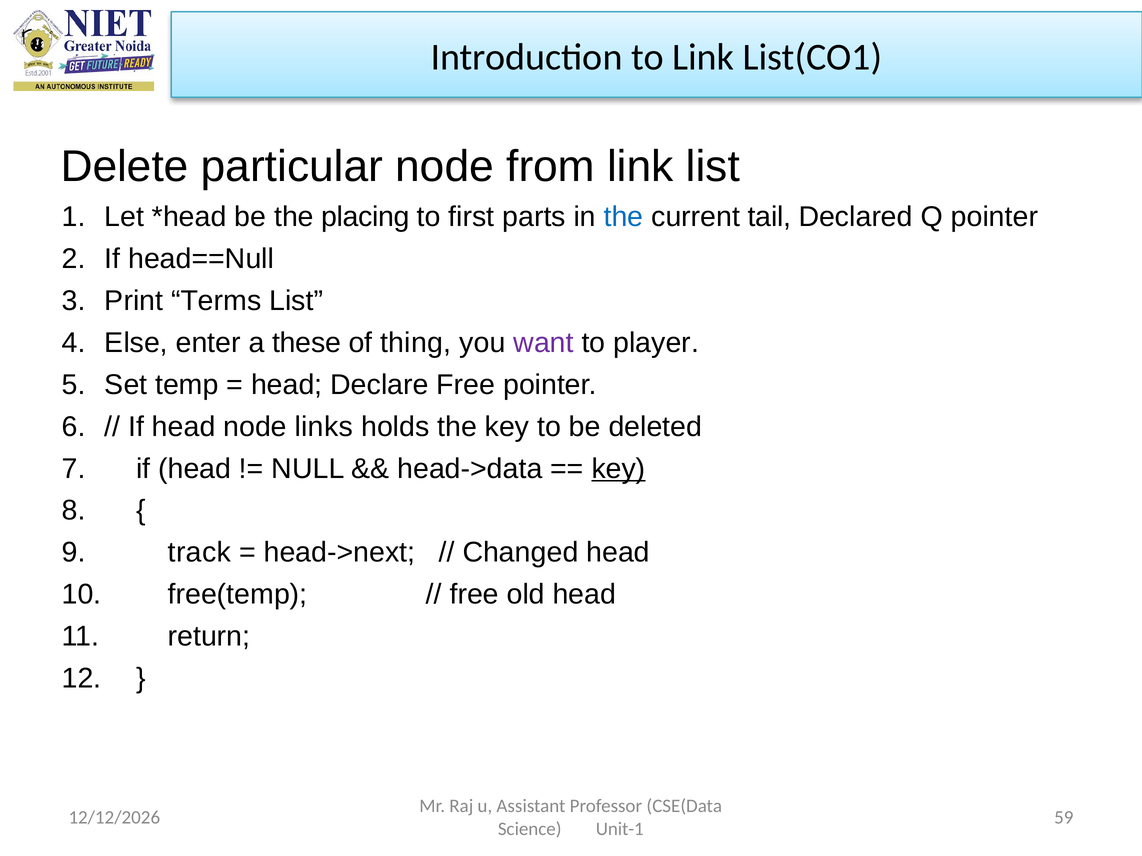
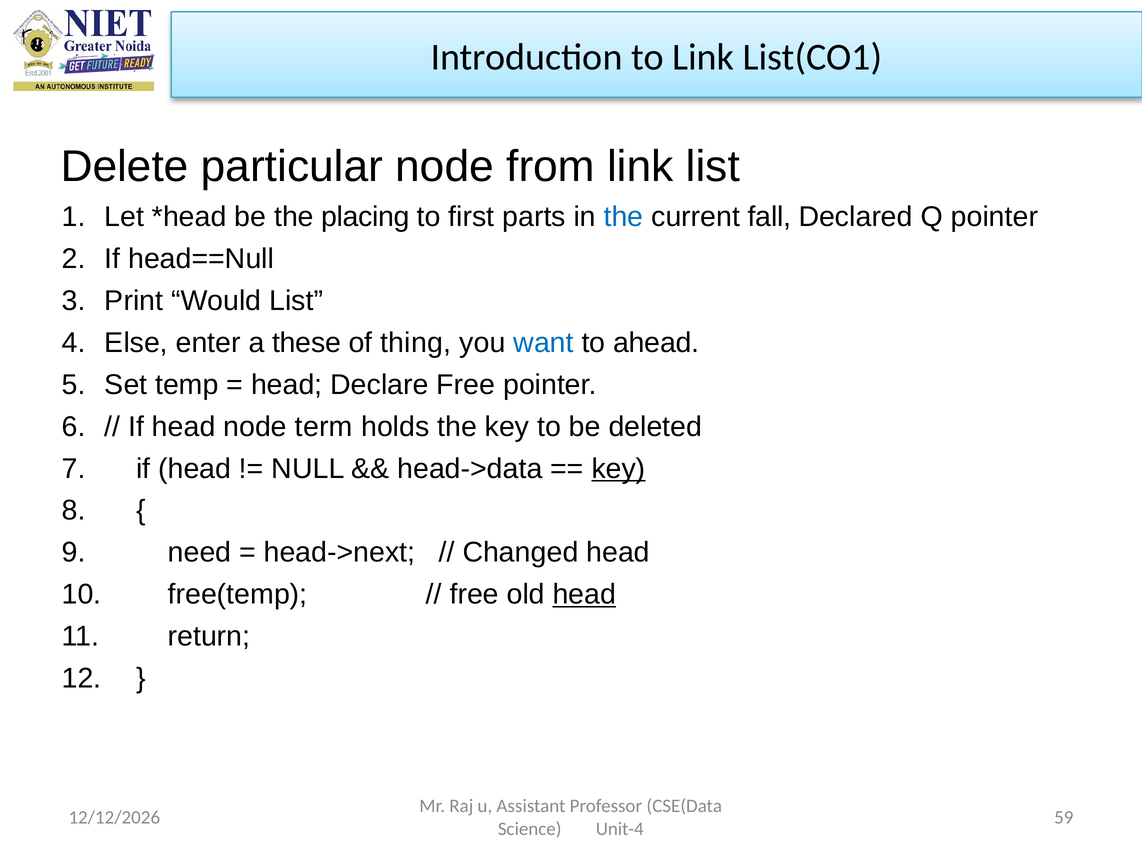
tail: tail -> fall
Terms: Terms -> Would
want colour: purple -> blue
player: player -> ahead
links: links -> term
track: track -> need
head at (584, 595) underline: none -> present
Unit-1: Unit-1 -> Unit-4
